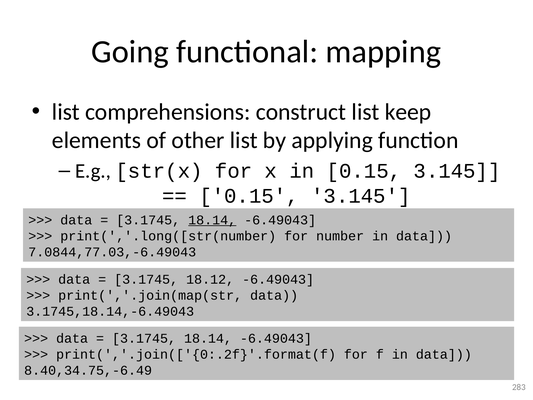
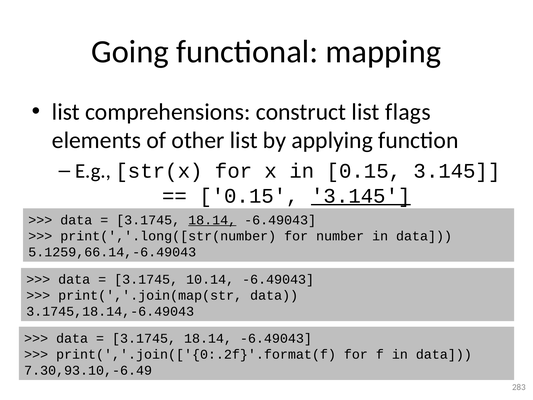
keep: keep -> flags
3.145 at (361, 196) underline: none -> present
7.0844,77.03,-6.49043: 7.0844,77.03,-6.49043 -> 5.1259,66.14,-6.49043
18.12: 18.12 -> 10.14
8.40,34.75,-6.49: 8.40,34.75,-6.49 -> 7.30,93.10,-6.49
